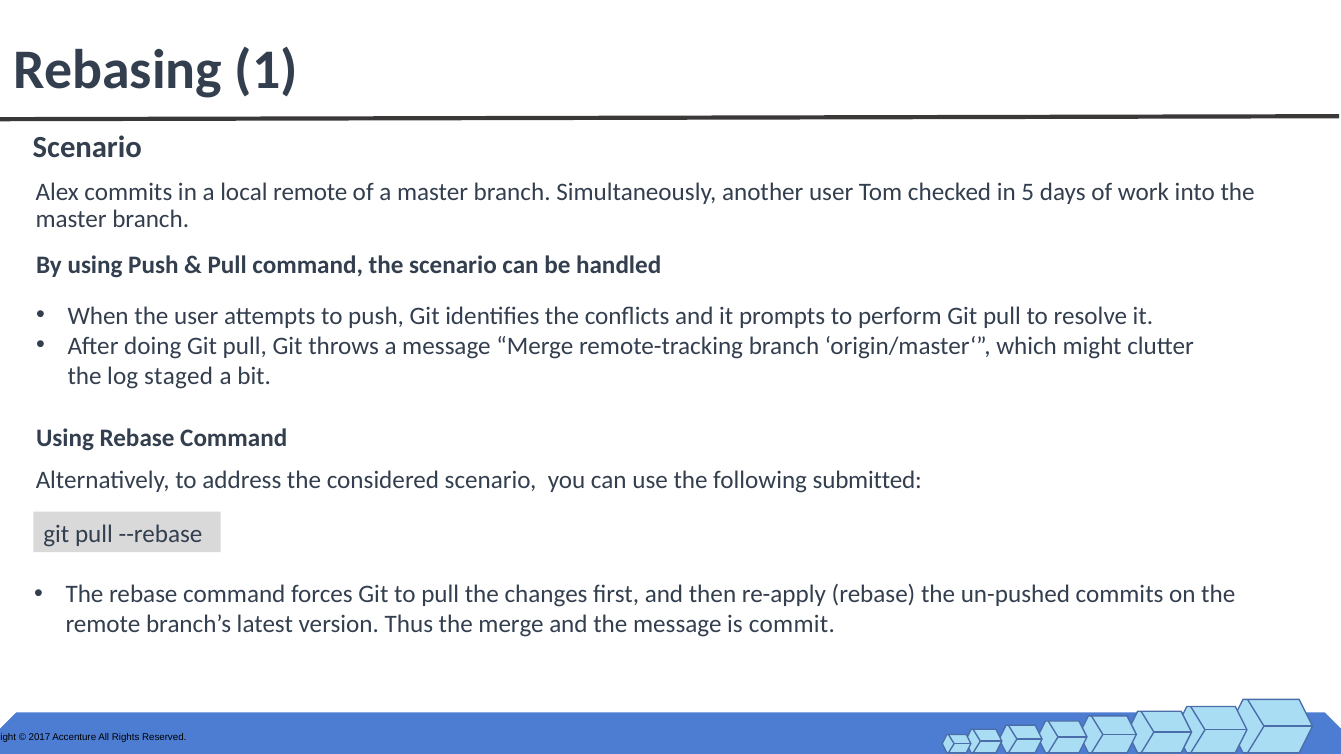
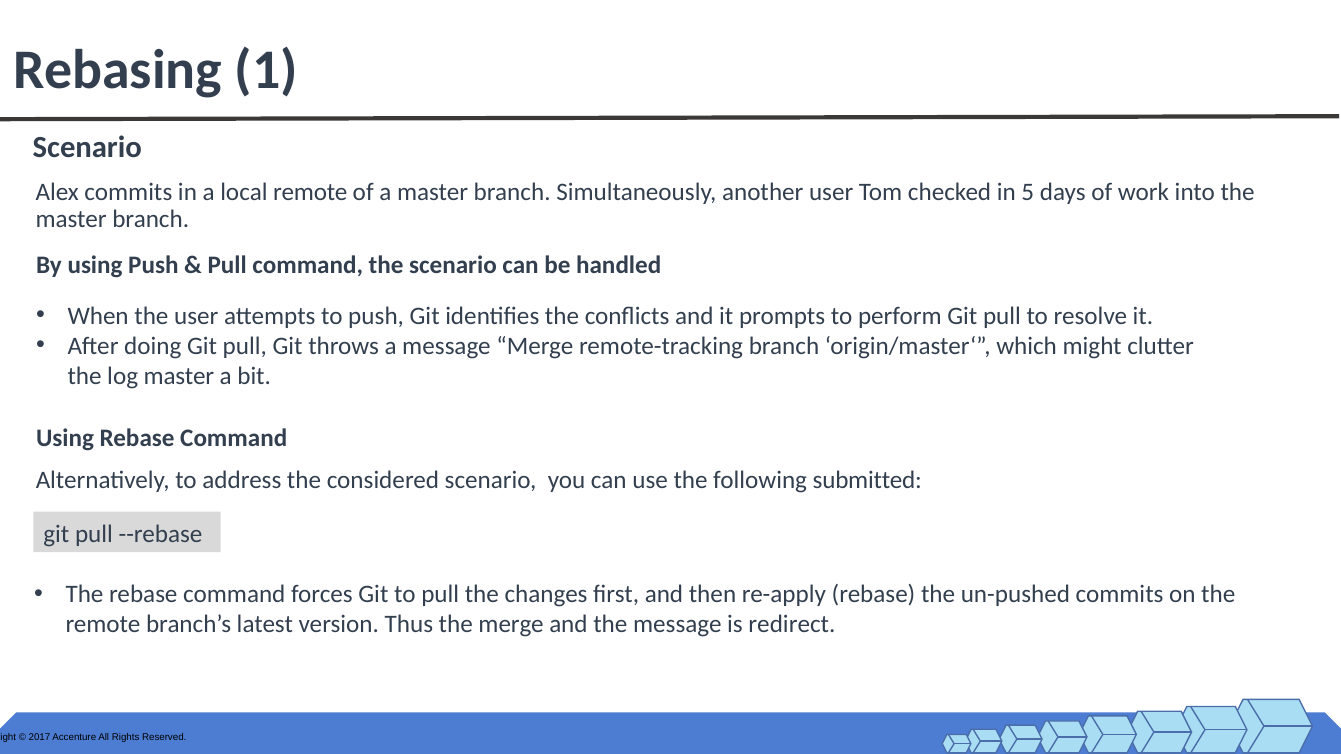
log staged: staged -> master
commit: commit -> redirect
